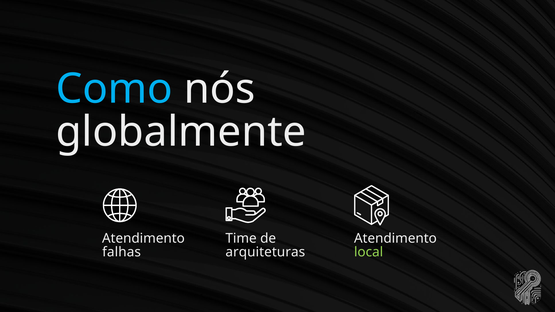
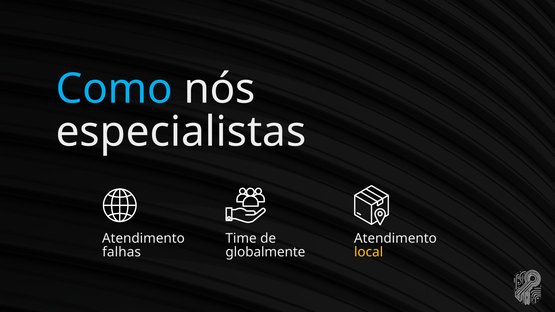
globalmente: globalmente -> especialistas
arquiteturas: arquiteturas -> globalmente
local colour: light green -> yellow
